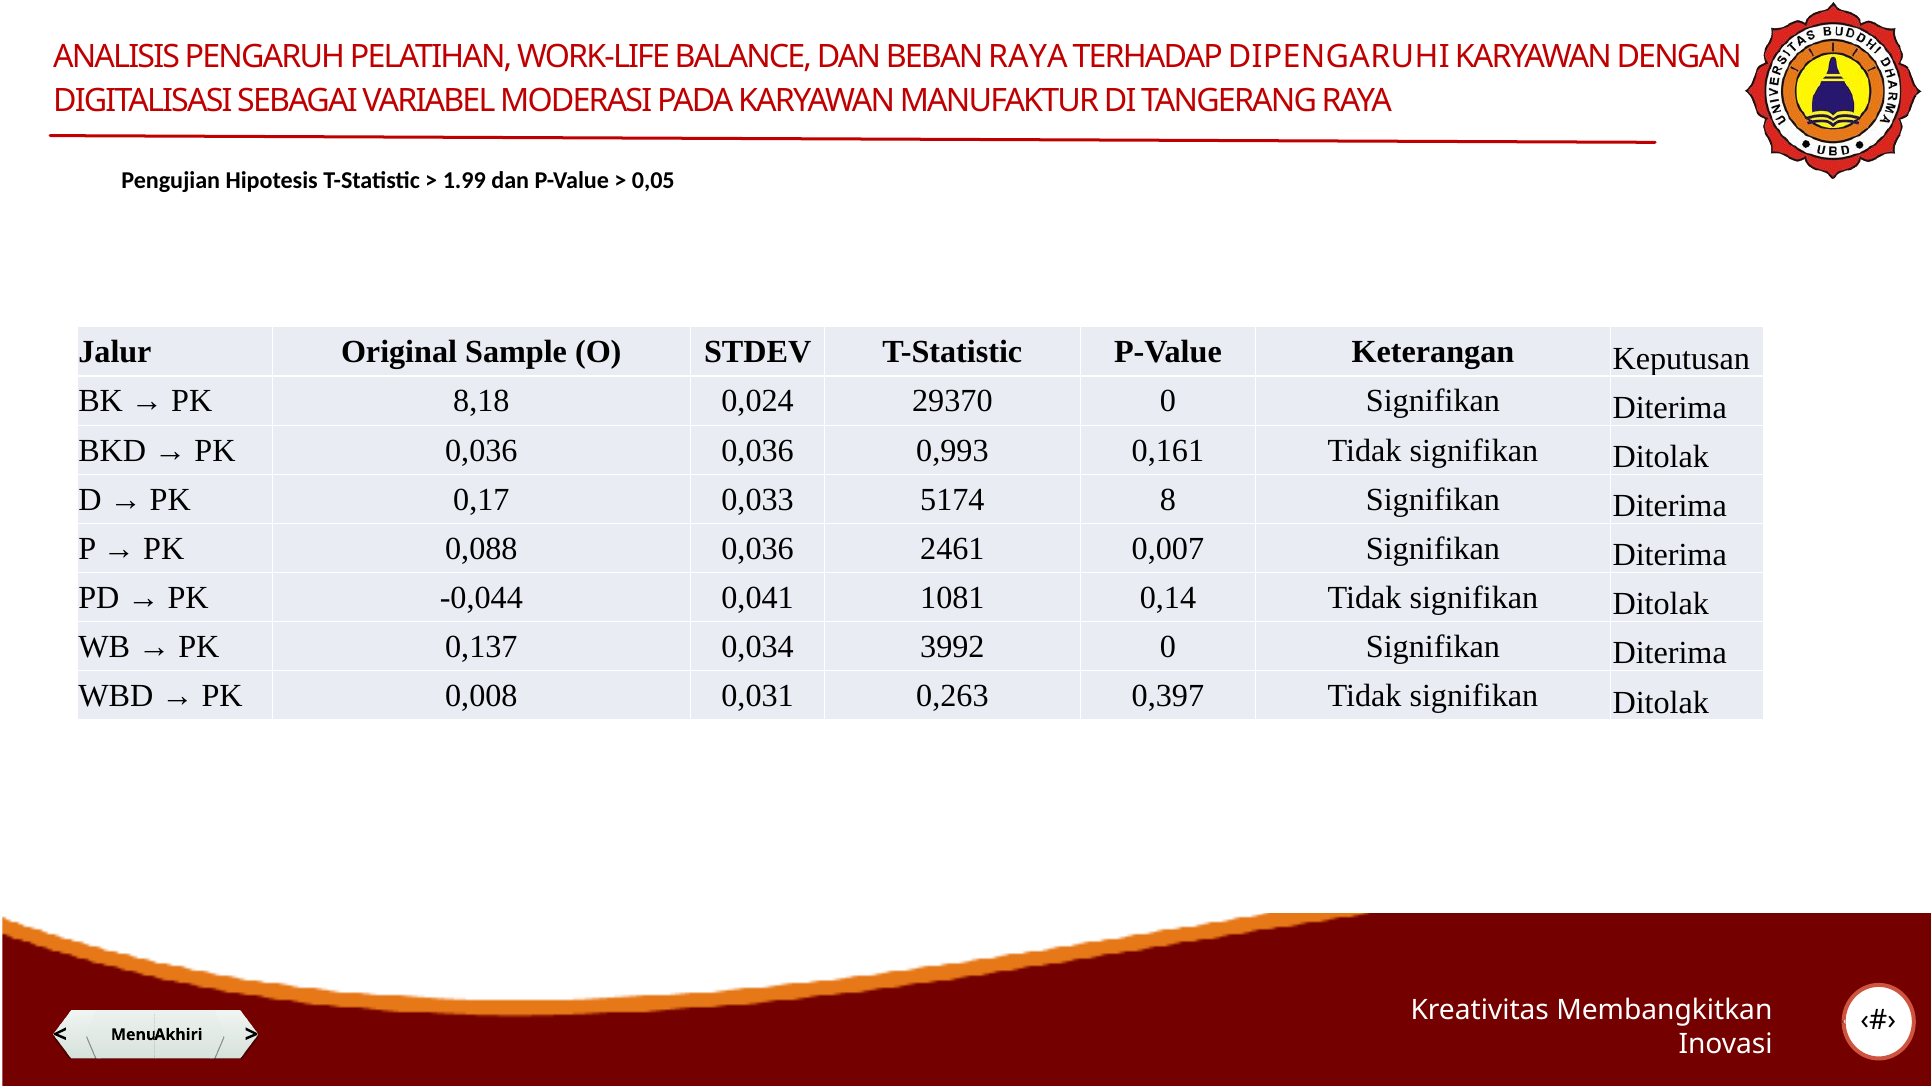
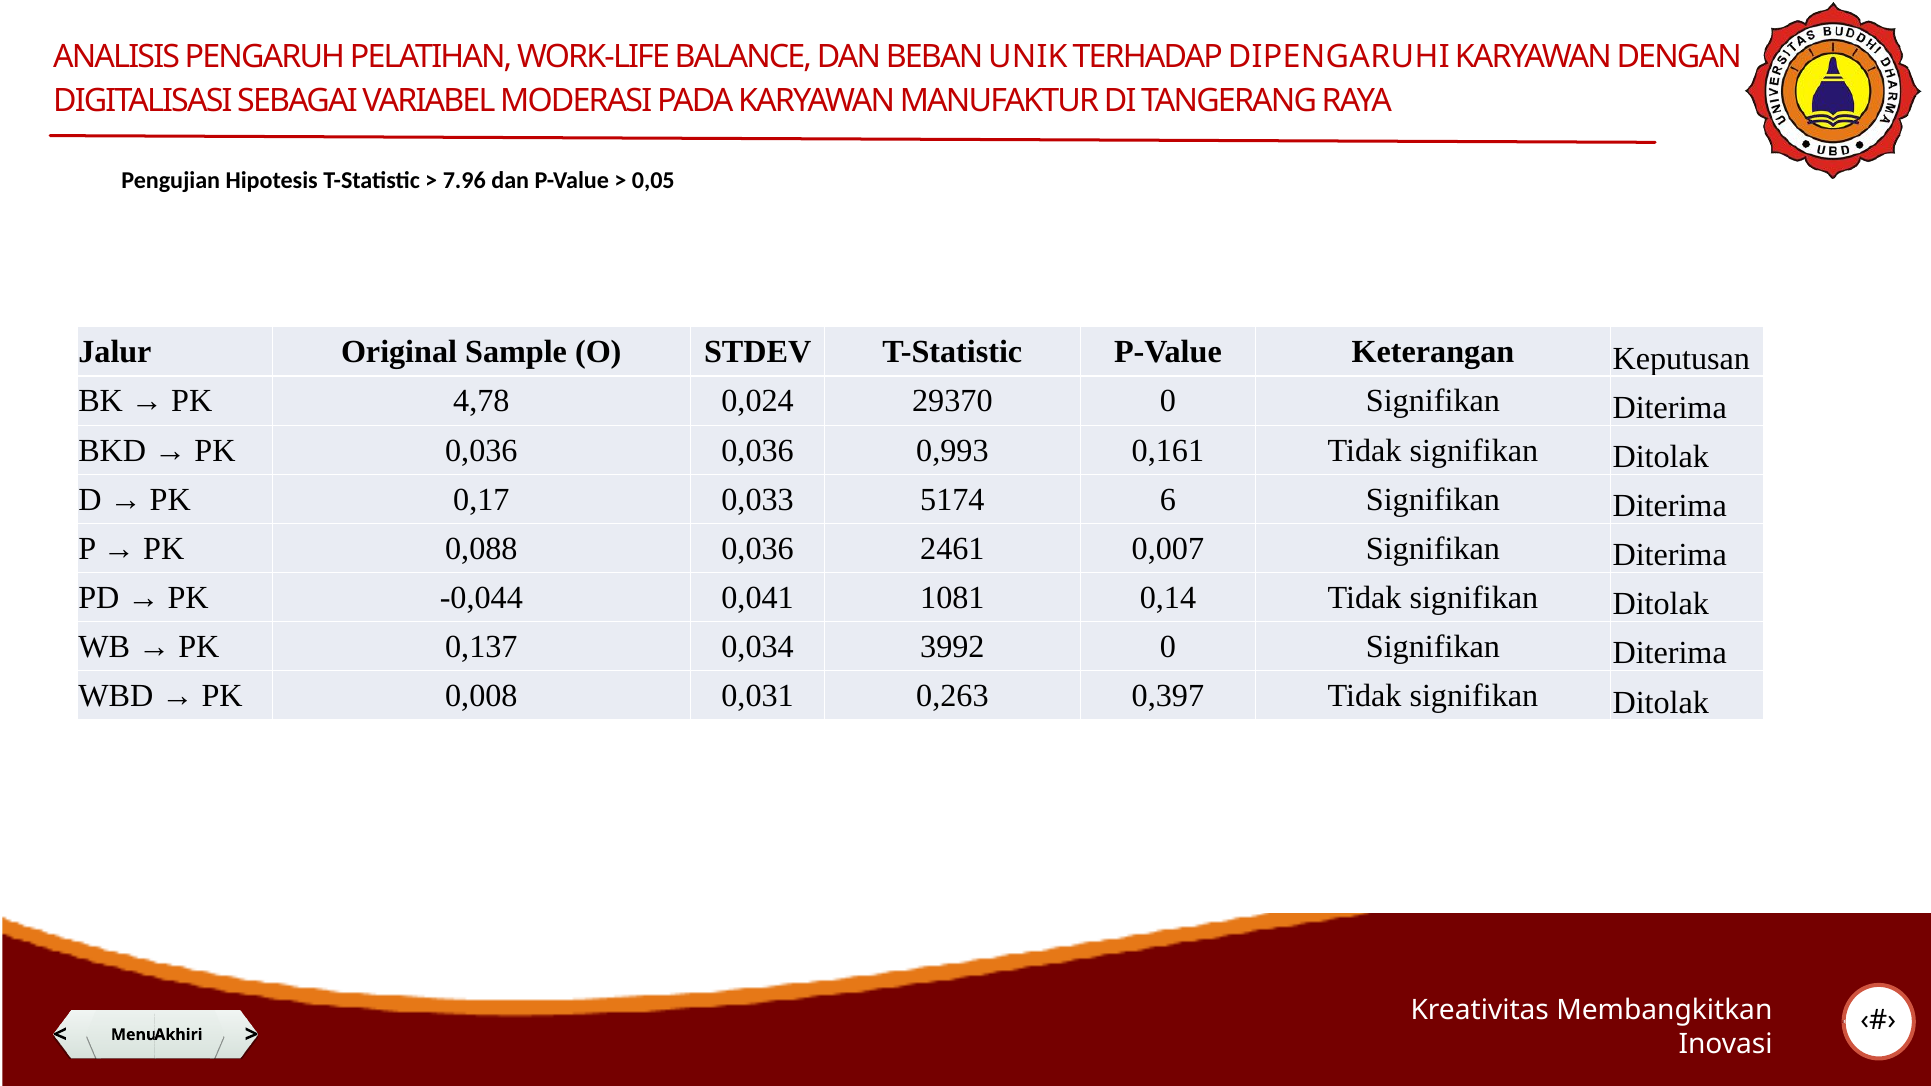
BEBAN RAYA: RAYA -> UNIK
1.99: 1.99 -> 7.96
8,18: 8,18 -> 4,78
8: 8 -> 6
